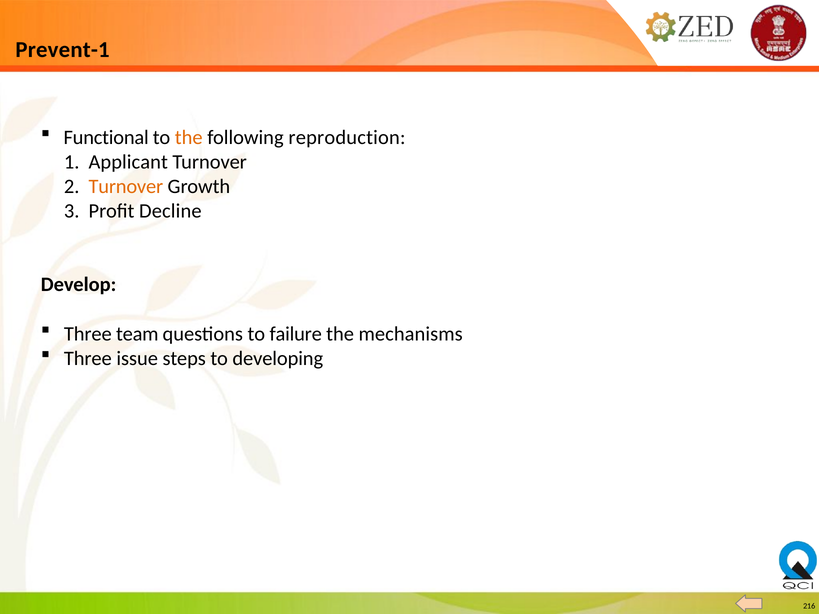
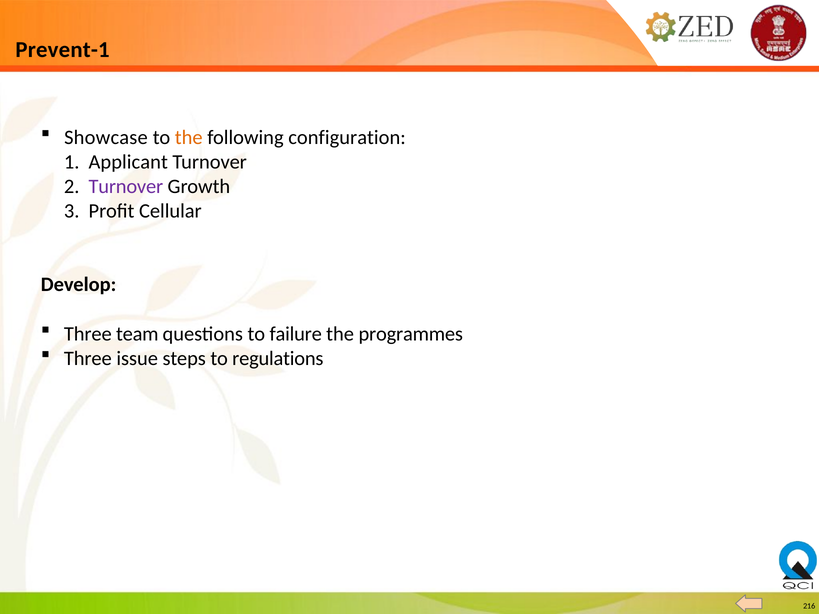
Functional: Functional -> Showcase
reproduction: reproduction -> configuration
Turnover at (126, 186) colour: orange -> purple
Decline: Decline -> Cellular
mechanisms: mechanisms -> programmes
developing: developing -> regulations
